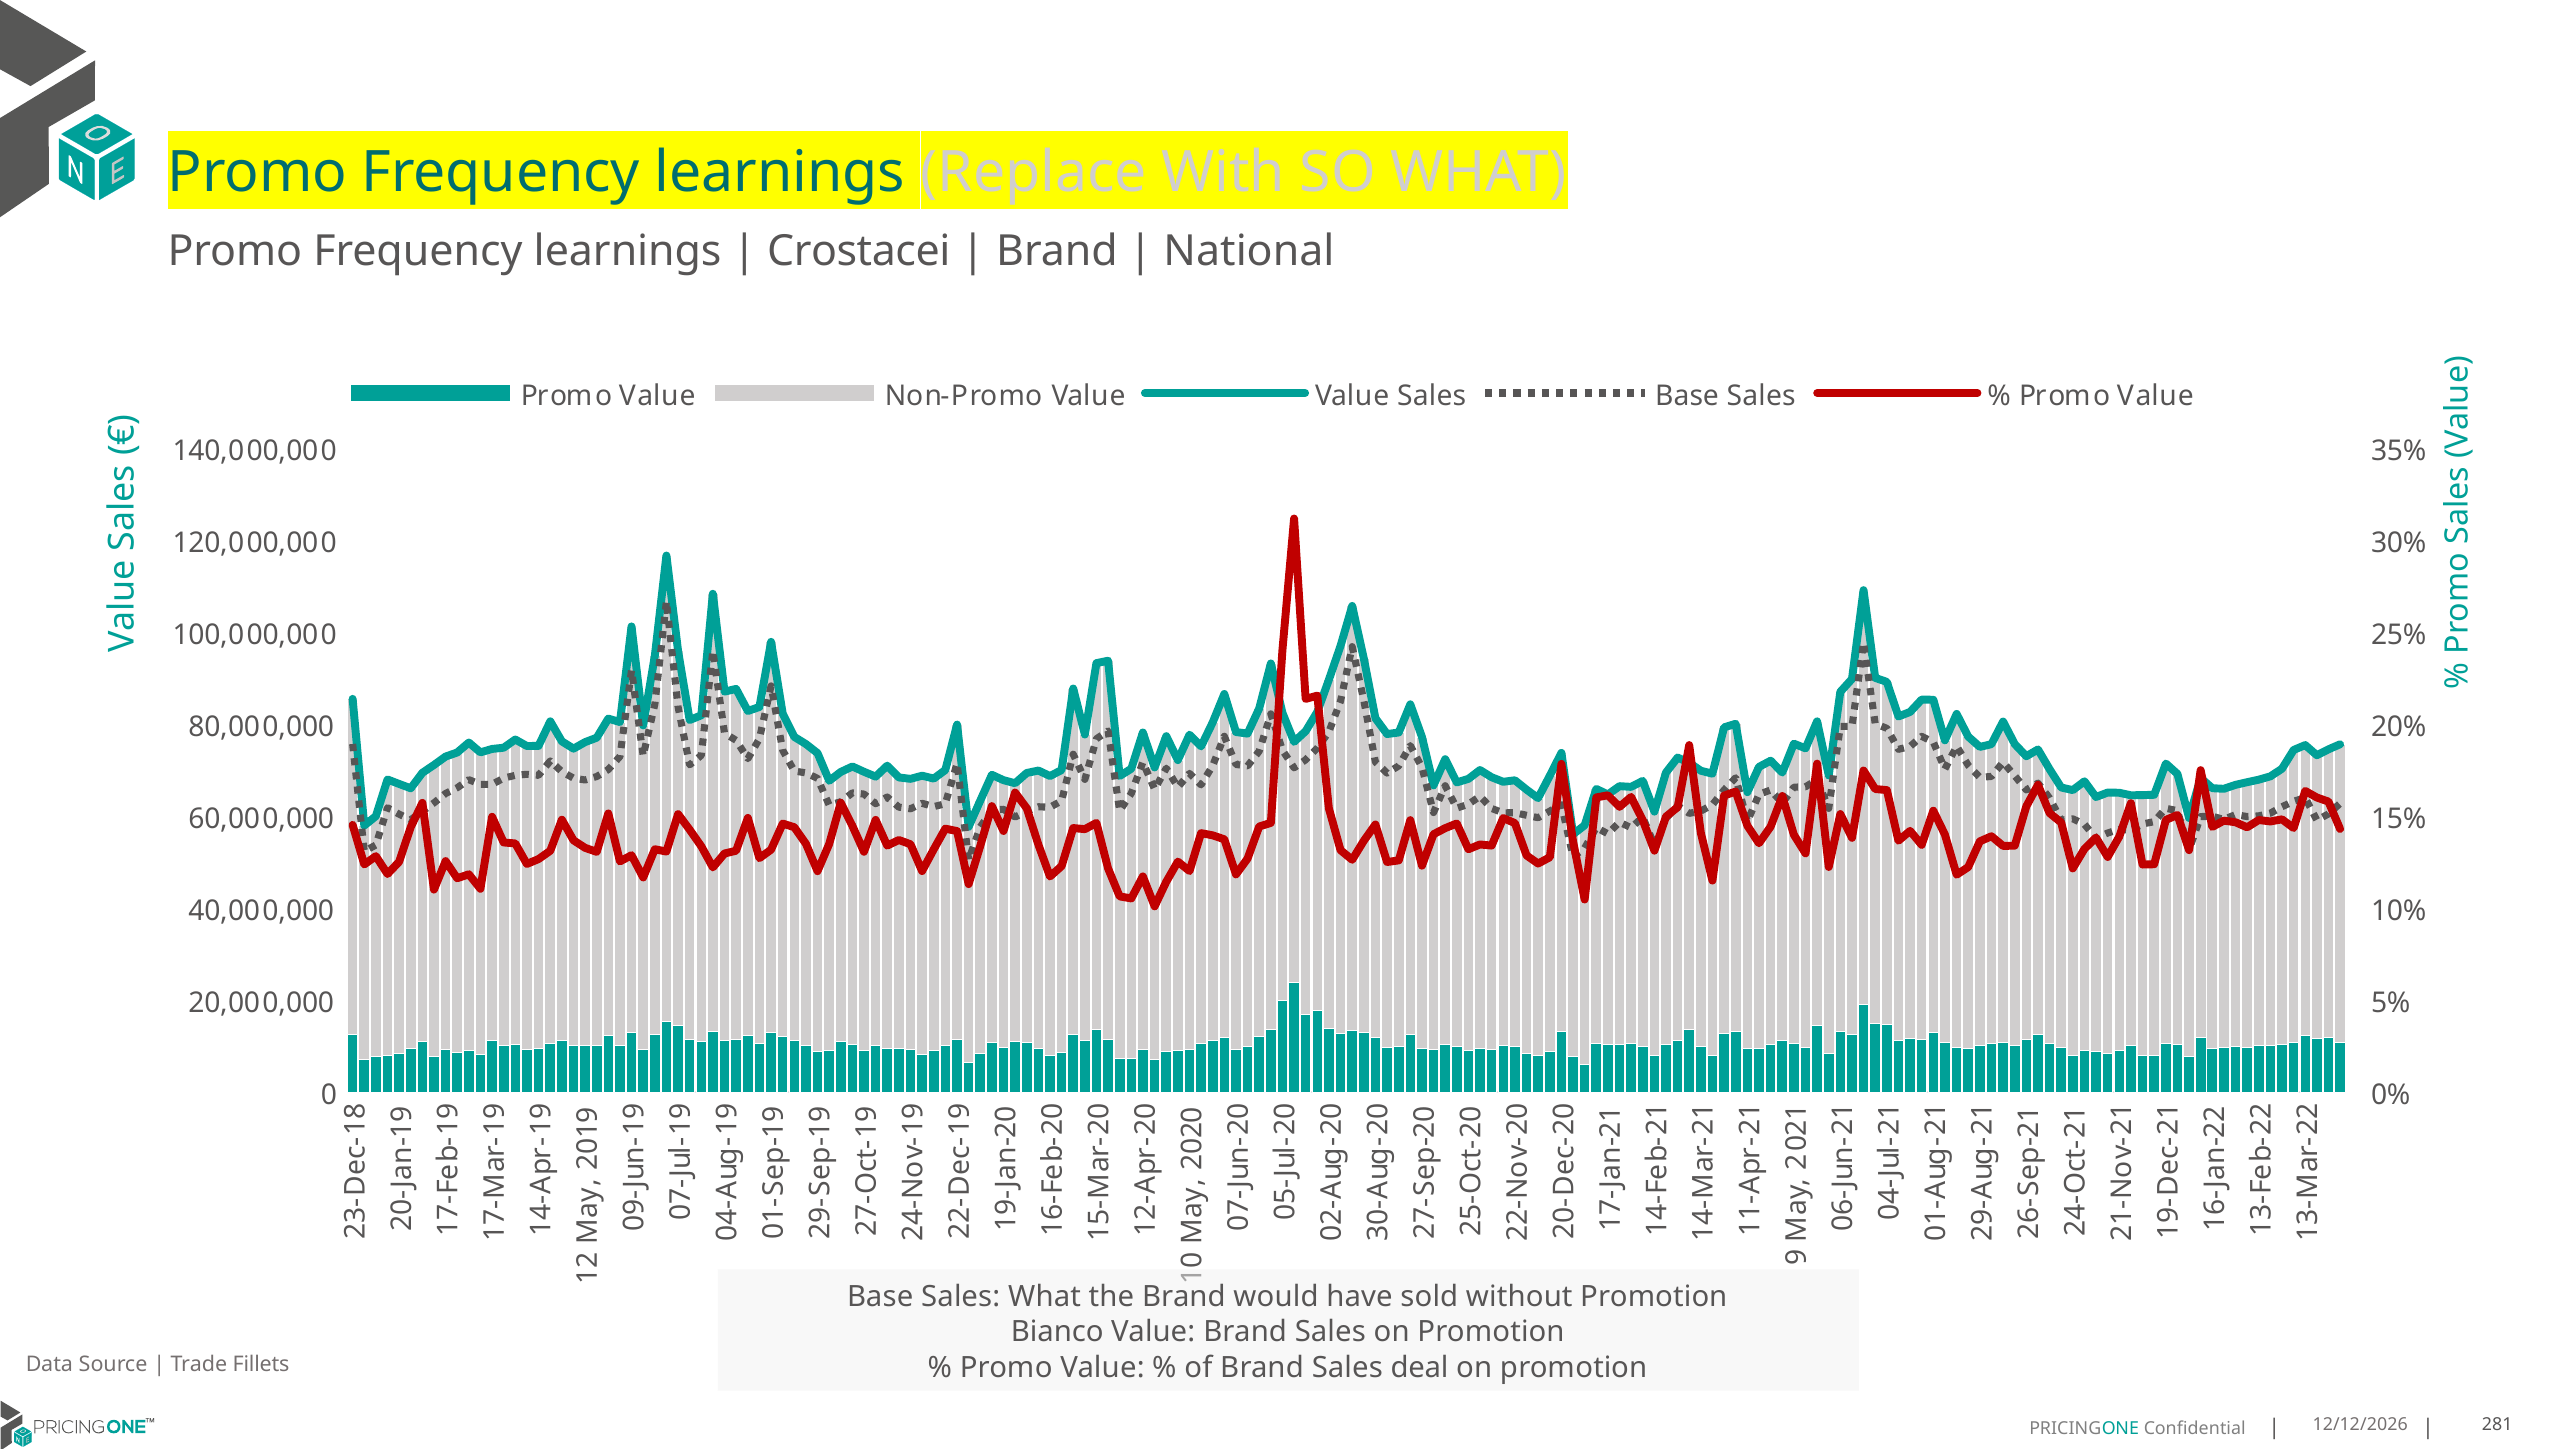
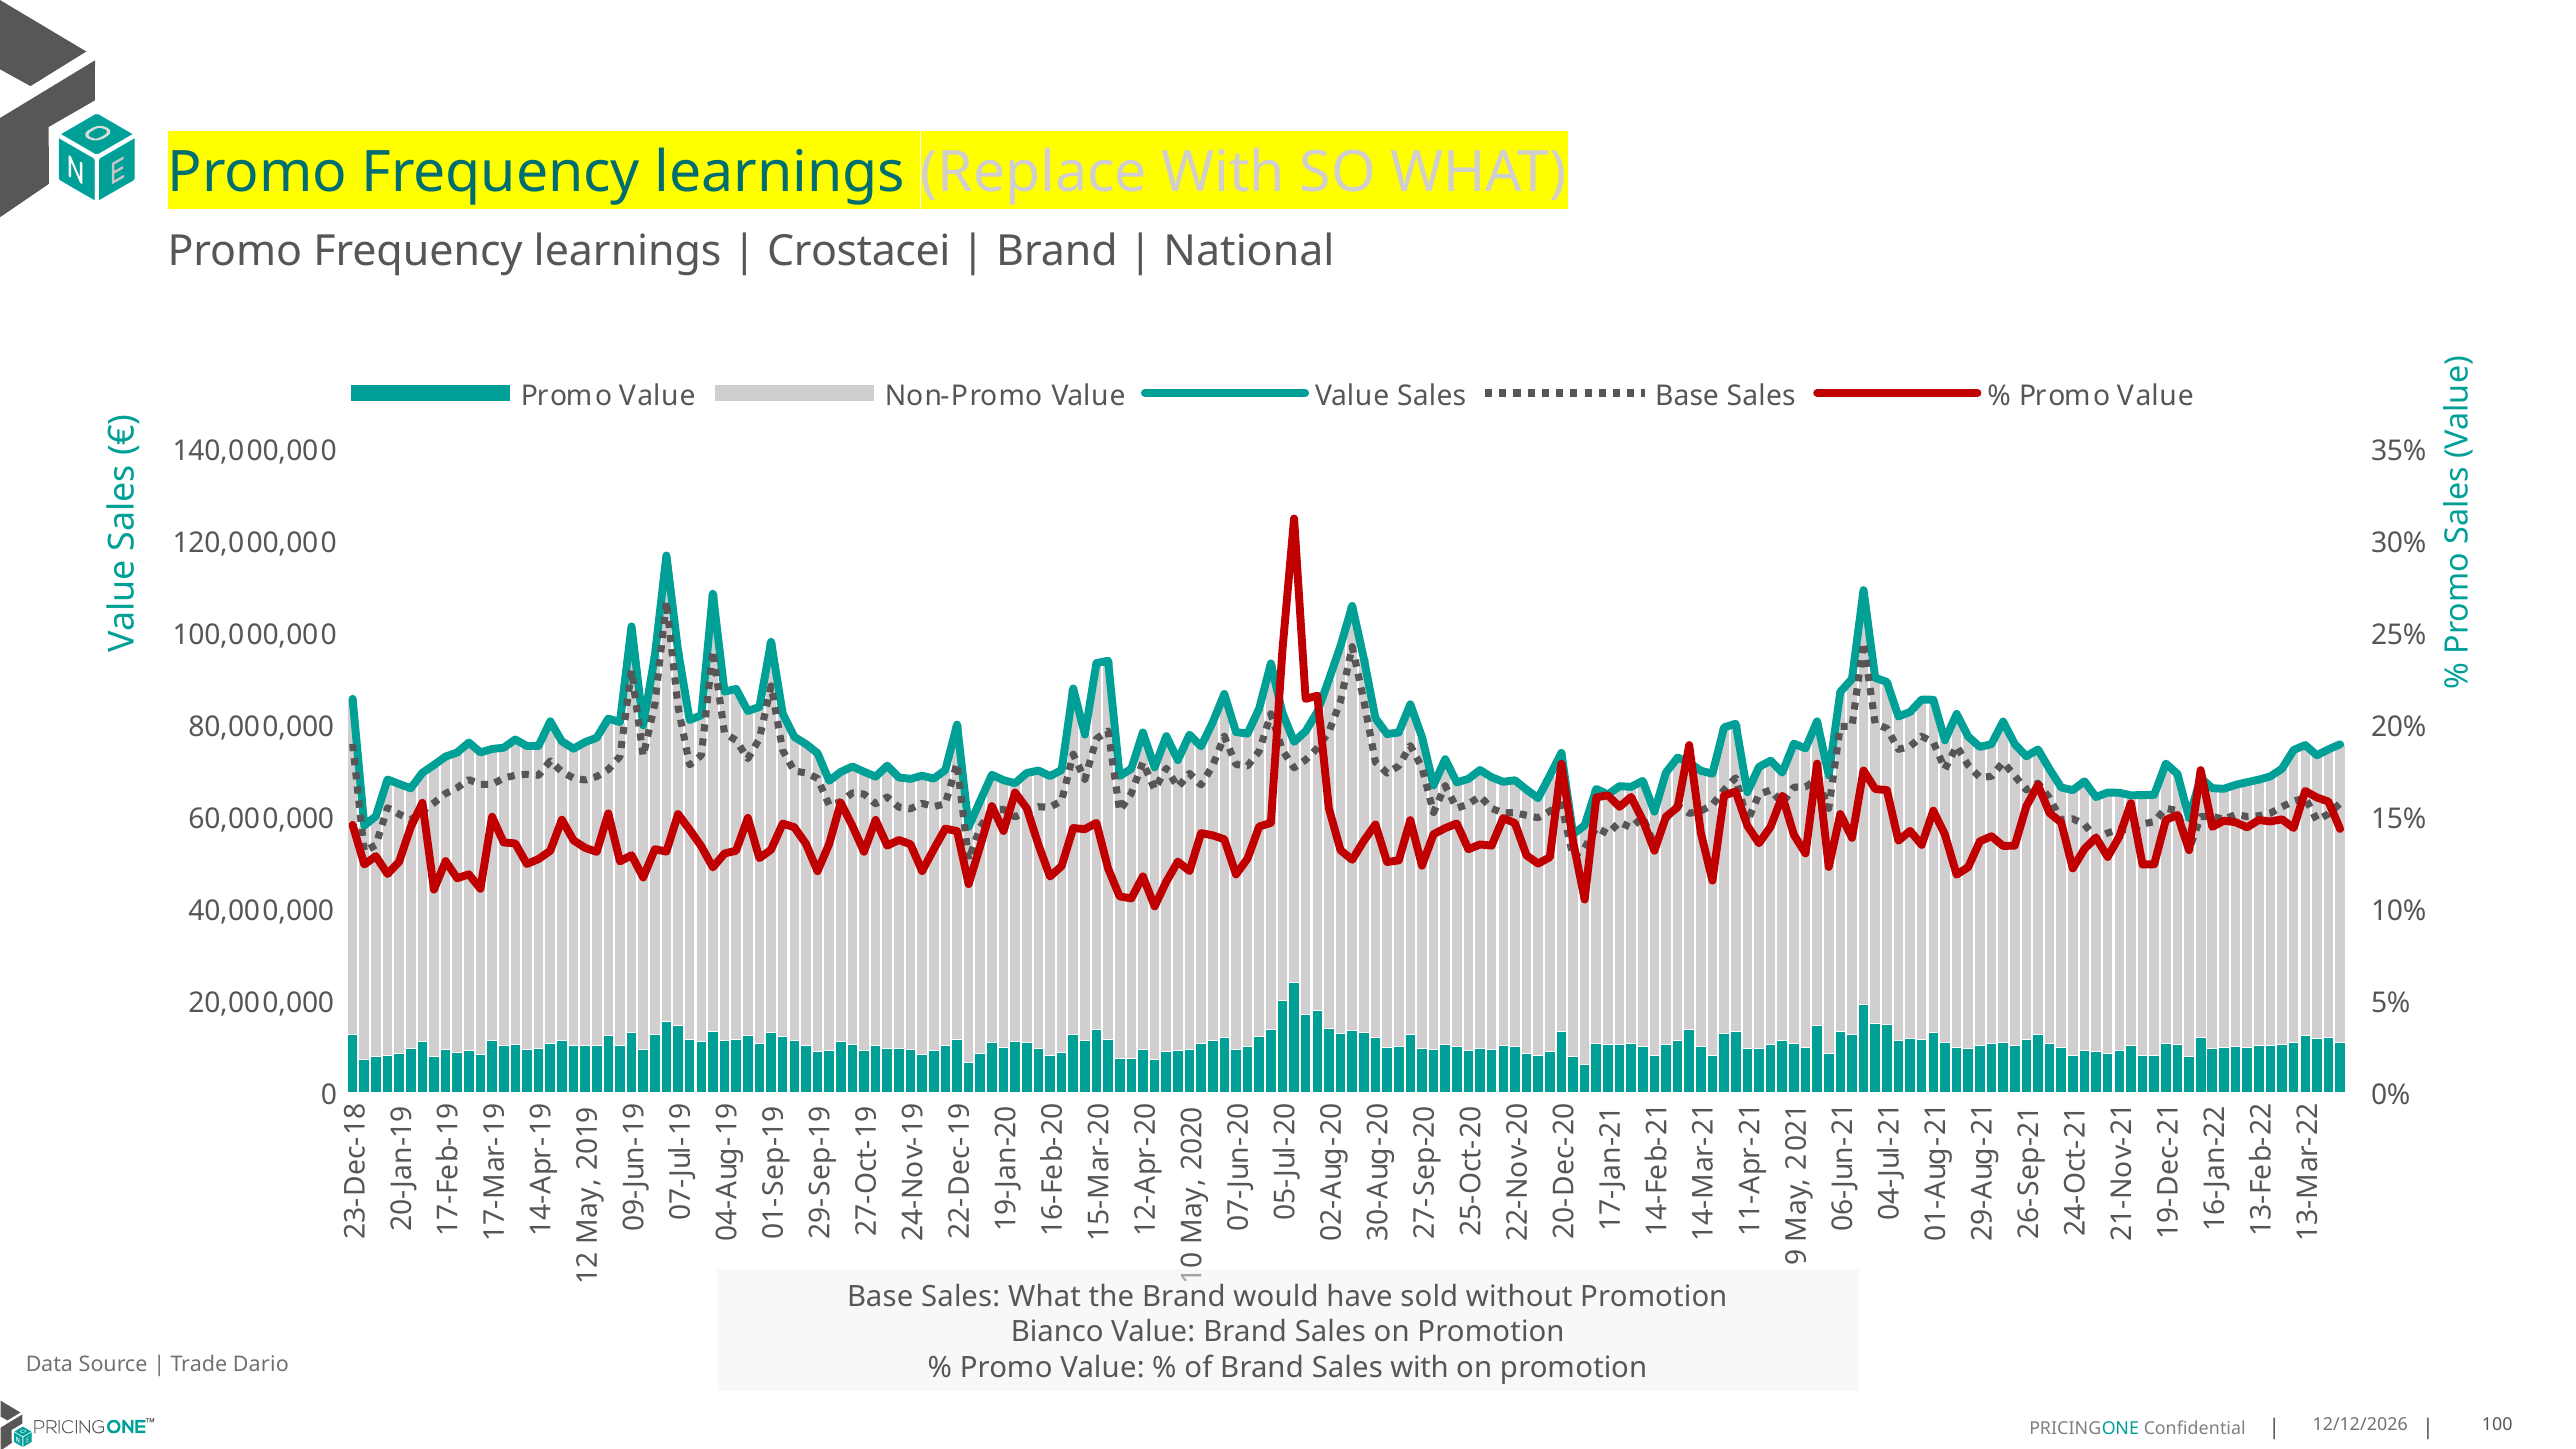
Fillets: Fillets -> Dario
Sales deal: deal -> with
281: 281 -> 100
